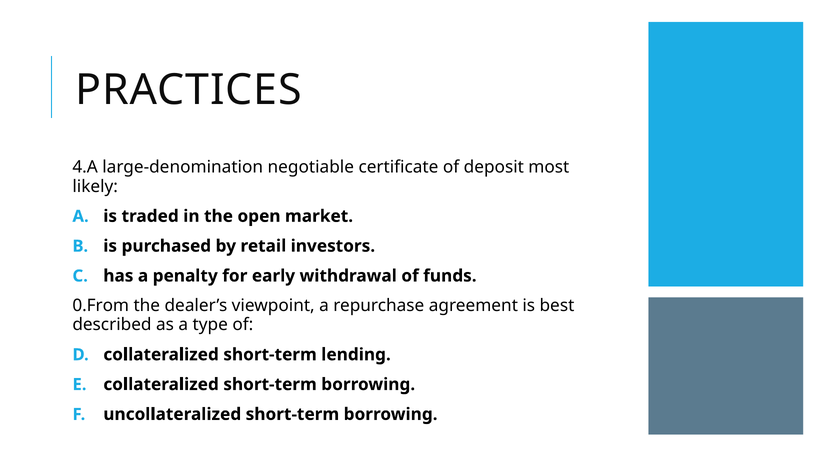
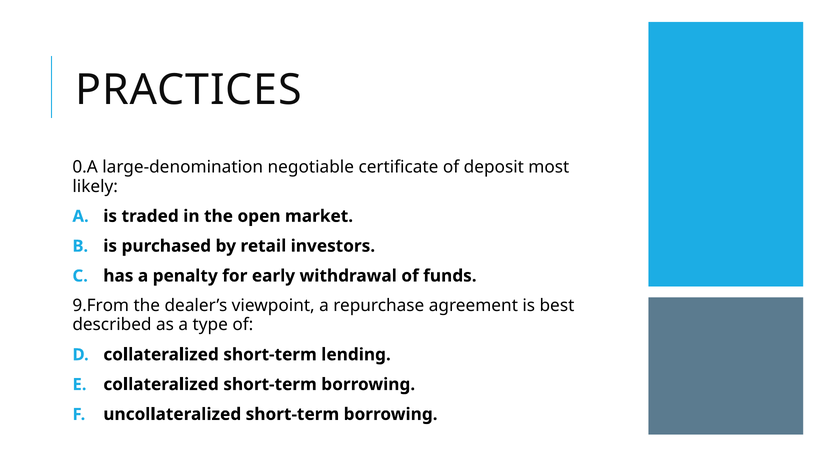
4.A: 4.A -> 0.A
0.From: 0.From -> 9.From
